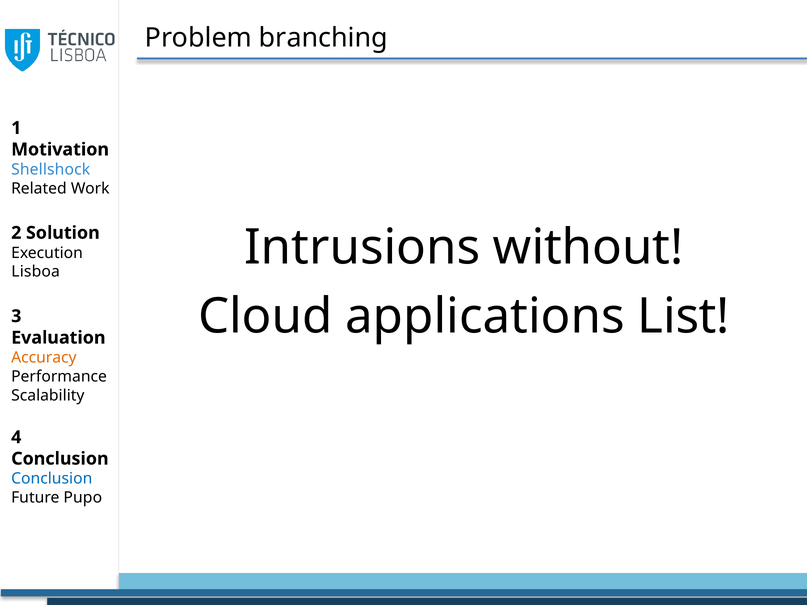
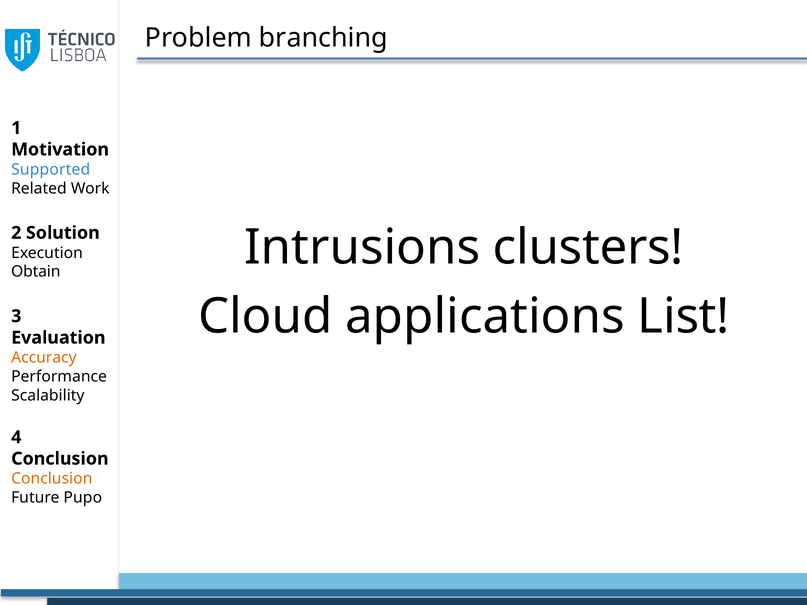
Shellshock: Shellshock -> Supported
without: without -> clusters
Lisboa: Lisboa -> Obtain
Conclusion at (52, 479) colour: blue -> orange
